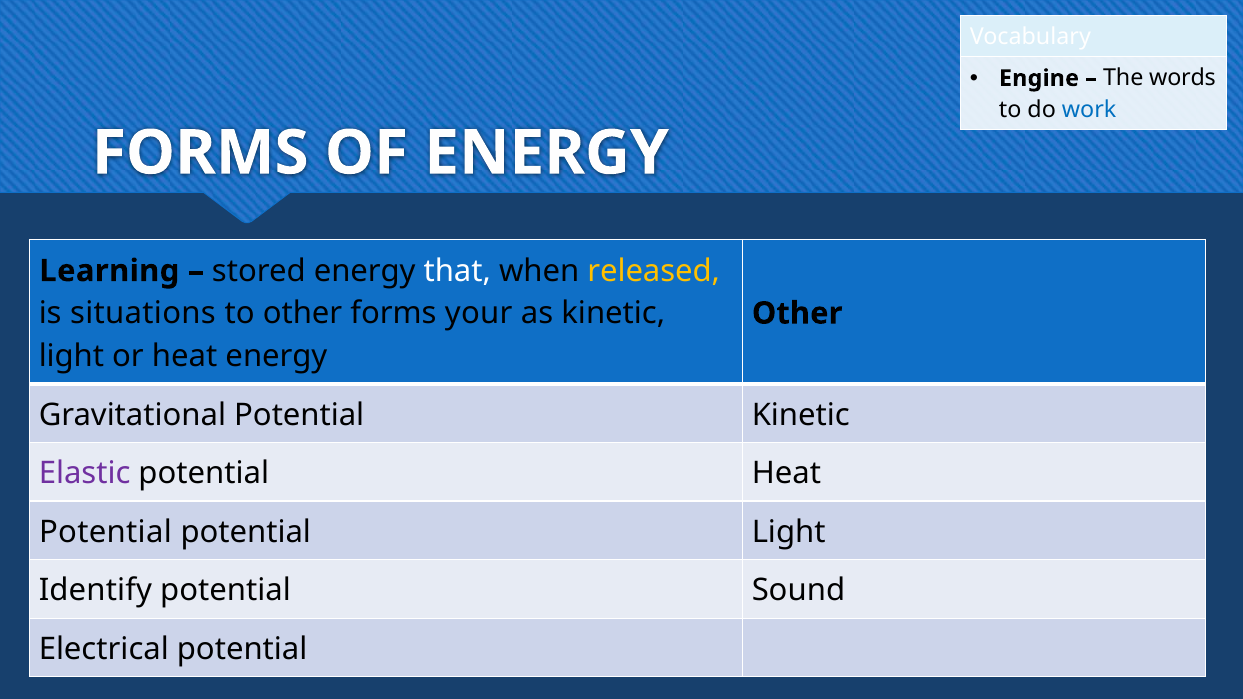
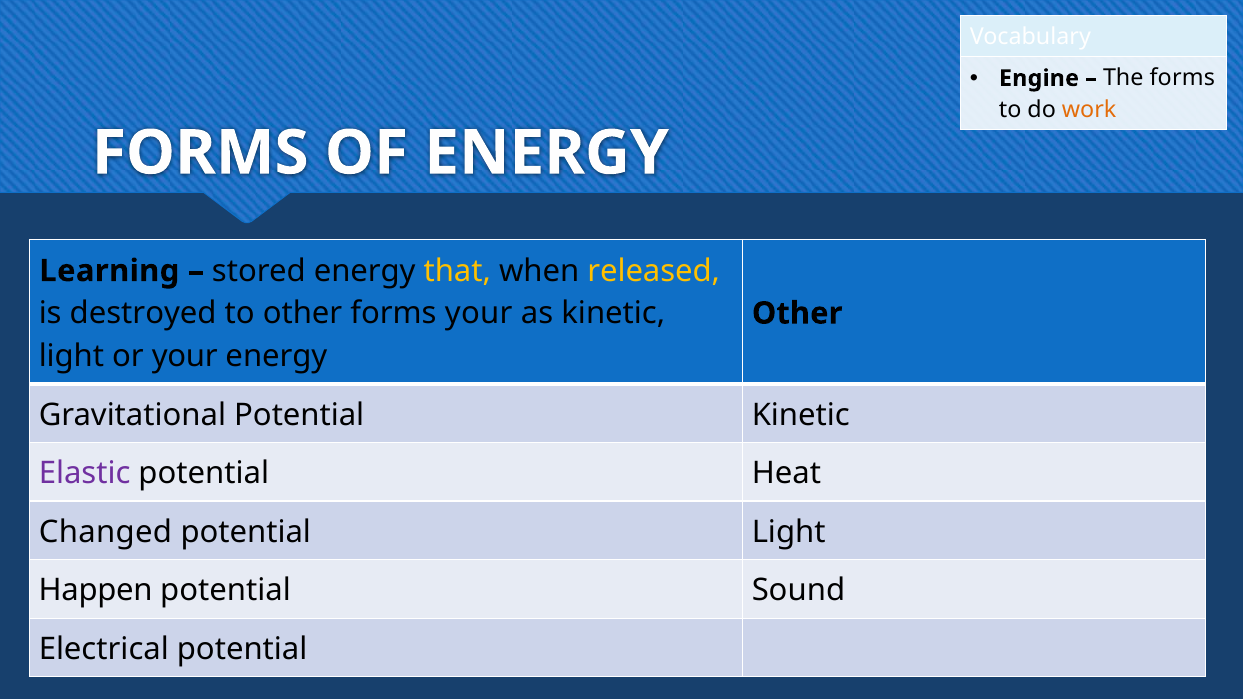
The words: words -> forms
work colour: blue -> orange
that colour: white -> yellow
situations: situations -> destroyed
or heat: heat -> your
Potential at (105, 532): Potential -> Changed
Identify: Identify -> Happen
